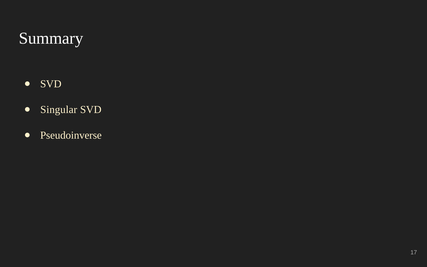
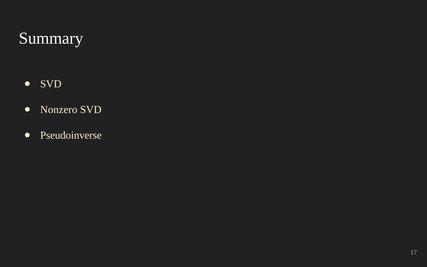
Singular: Singular -> Nonzero
